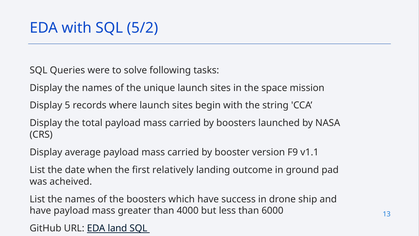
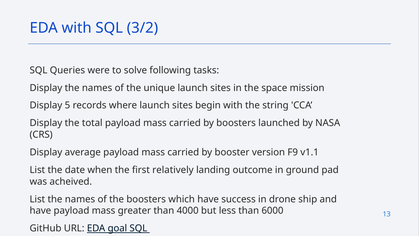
5/2: 5/2 -> 3/2
land: land -> goal
